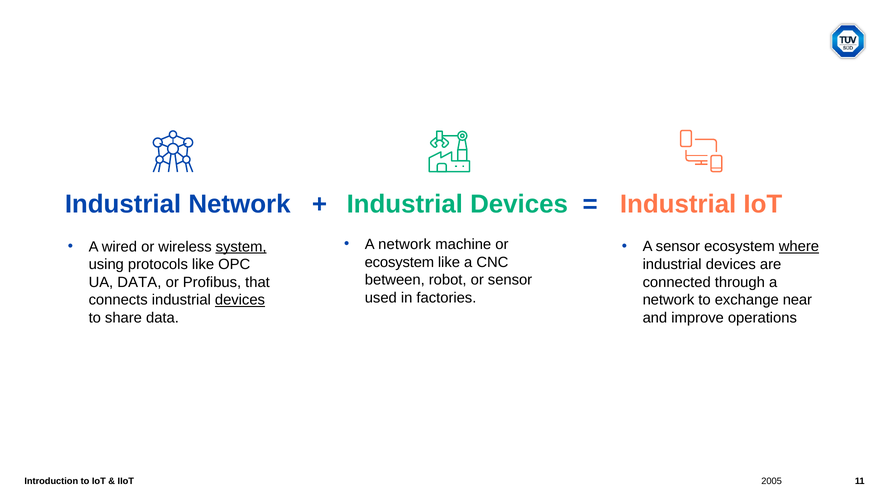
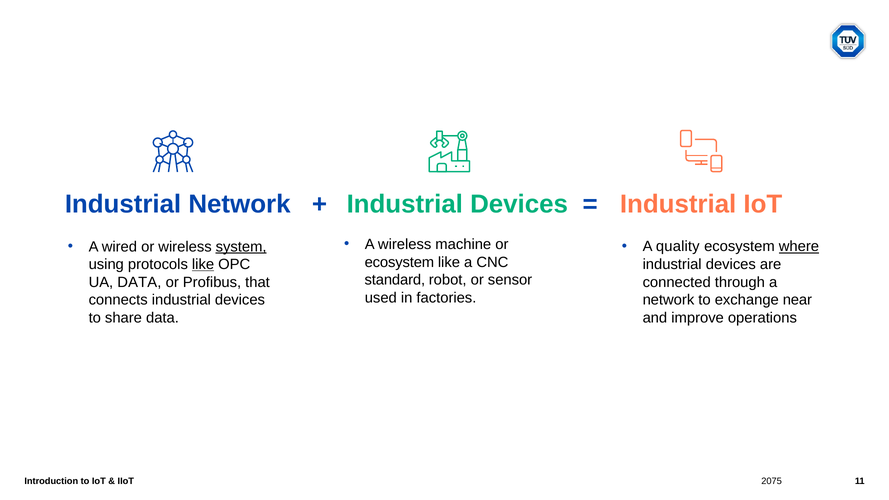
network at (405, 244): network -> wireless
A sensor: sensor -> quality
like at (203, 264) underline: none -> present
between: between -> standard
devices at (240, 300) underline: present -> none
2005: 2005 -> 2075
